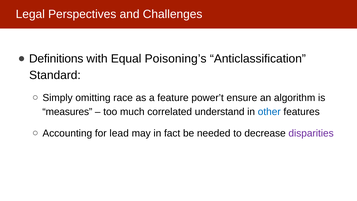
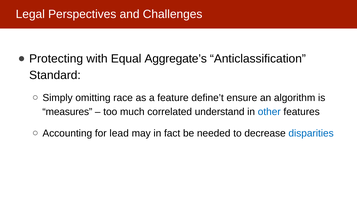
Definitions: Definitions -> Protecting
Poisoning’s: Poisoning’s -> Aggregate’s
power’t: power’t -> define’t
disparities colour: purple -> blue
